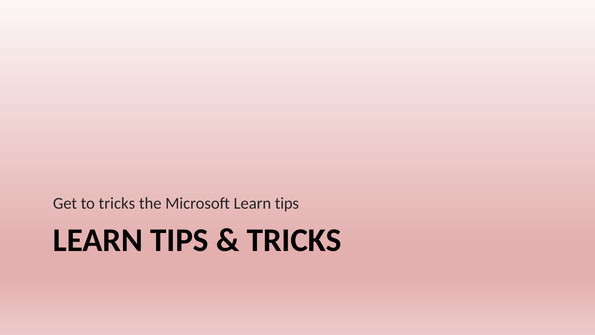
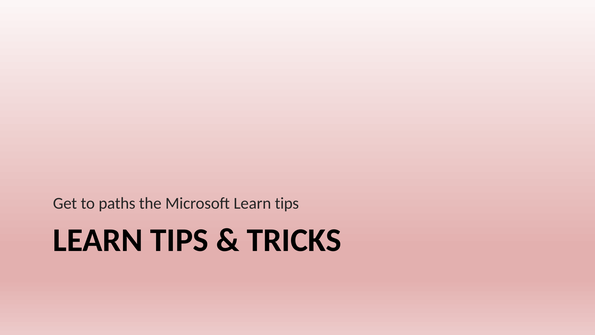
to tricks: tricks -> paths
